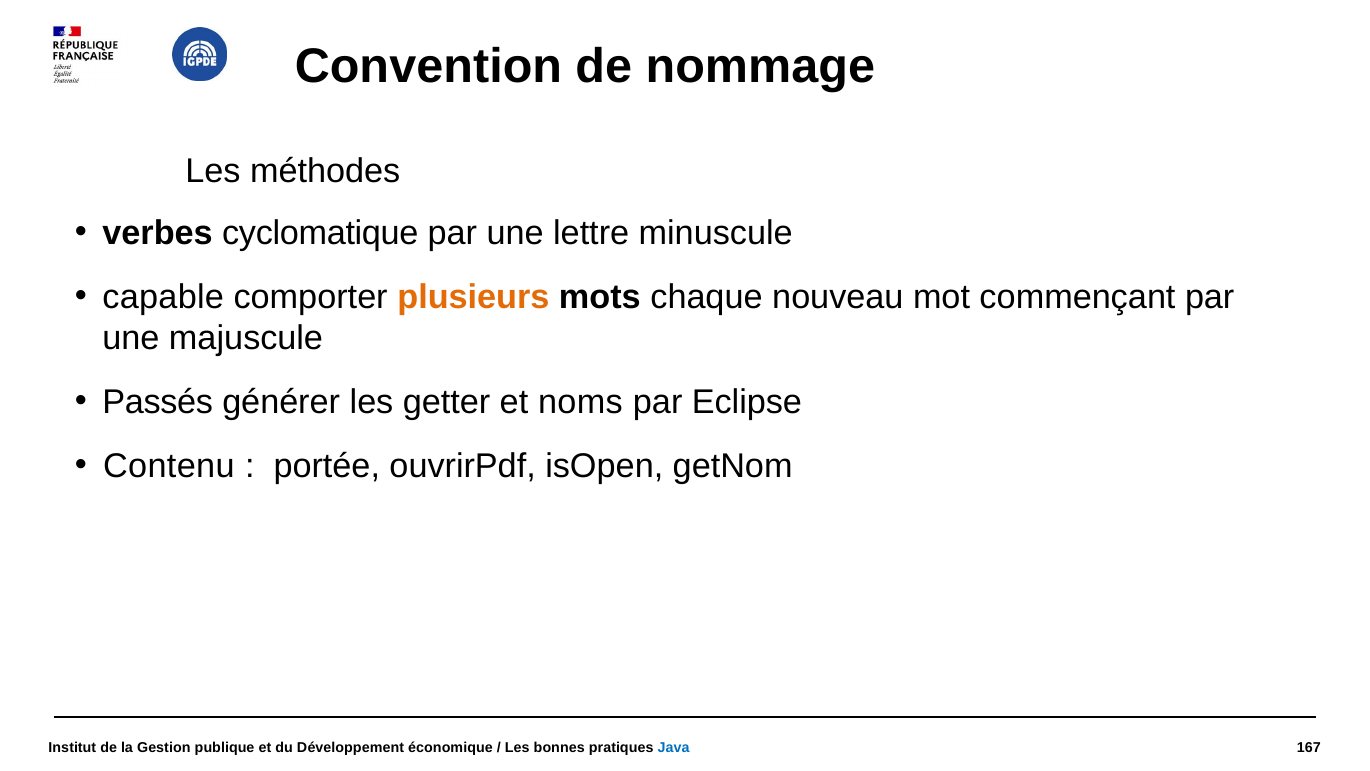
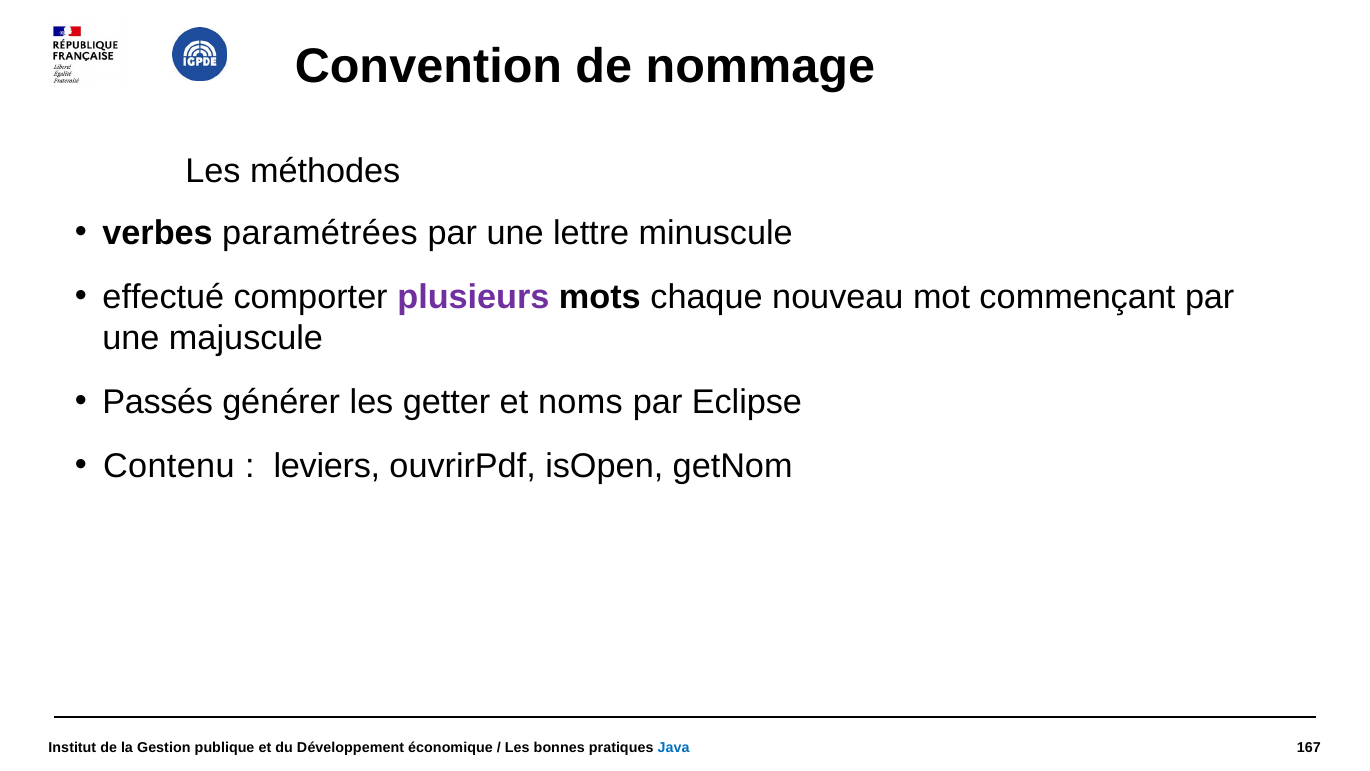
cyclomatique: cyclomatique -> paramétrées
capable: capable -> effectué
plusieurs colour: orange -> purple
portée: portée -> leviers
